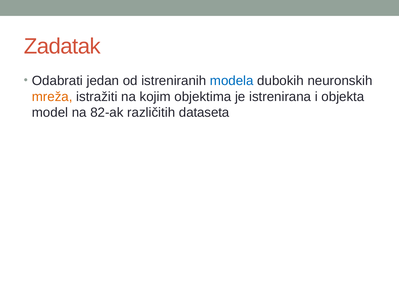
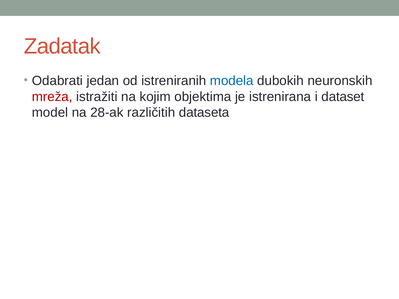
mreža colour: orange -> red
objekta: objekta -> dataset
82-ak: 82-ak -> 28-ak
